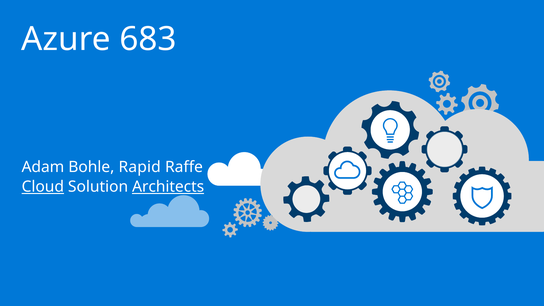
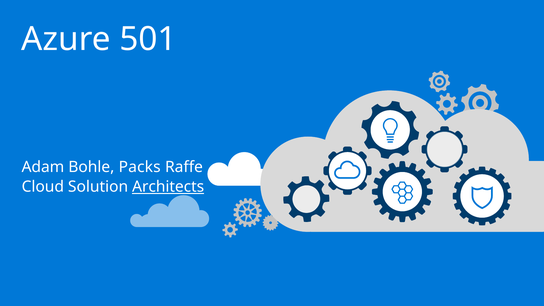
683: 683 -> 501
Rapid: Rapid -> Packs
Cloud underline: present -> none
